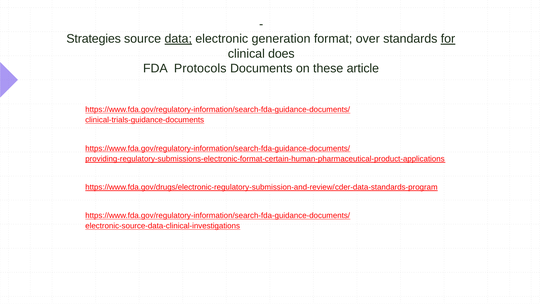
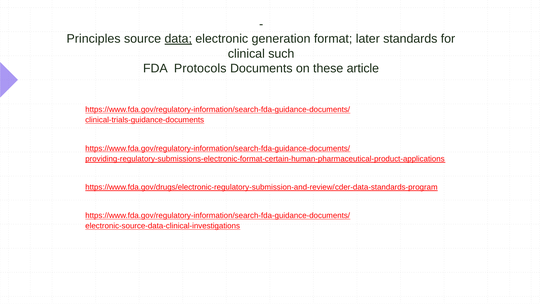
Strategies: Strategies -> Principles
over: over -> later
for underline: present -> none
does: does -> such
